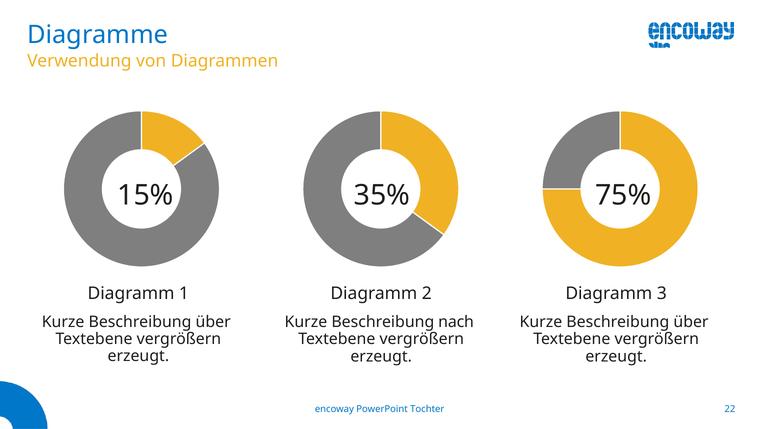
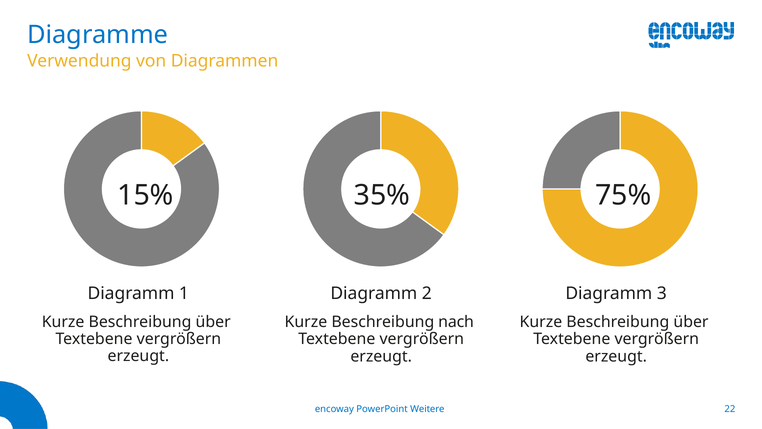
Tochter: Tochter -> Weitere
